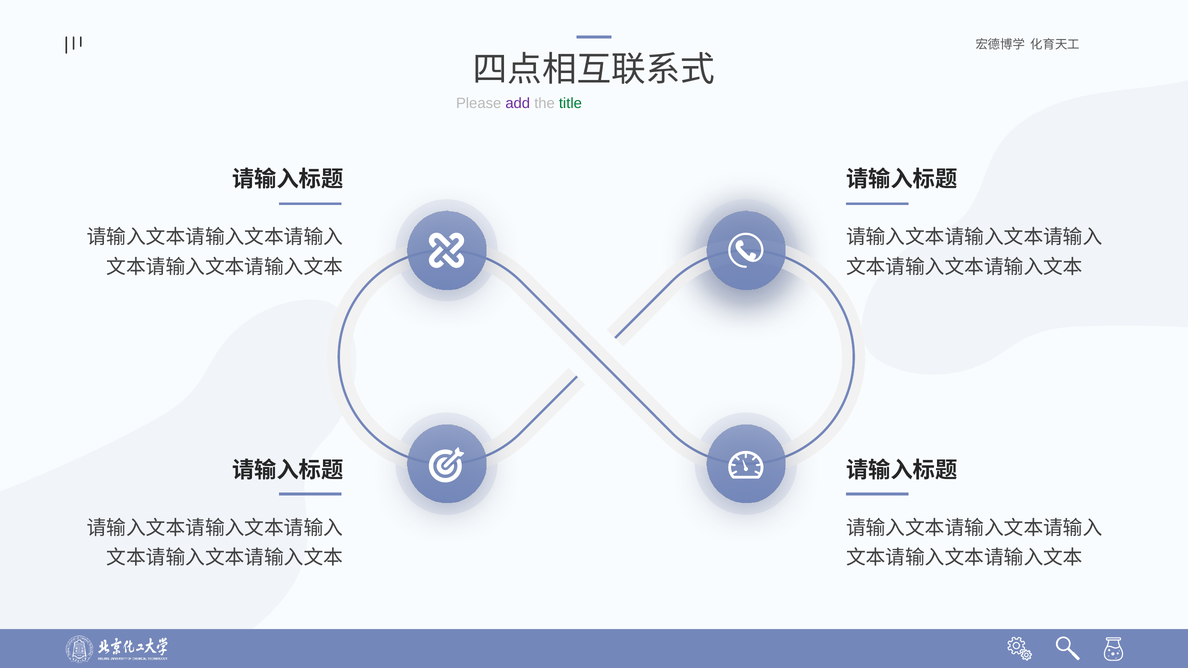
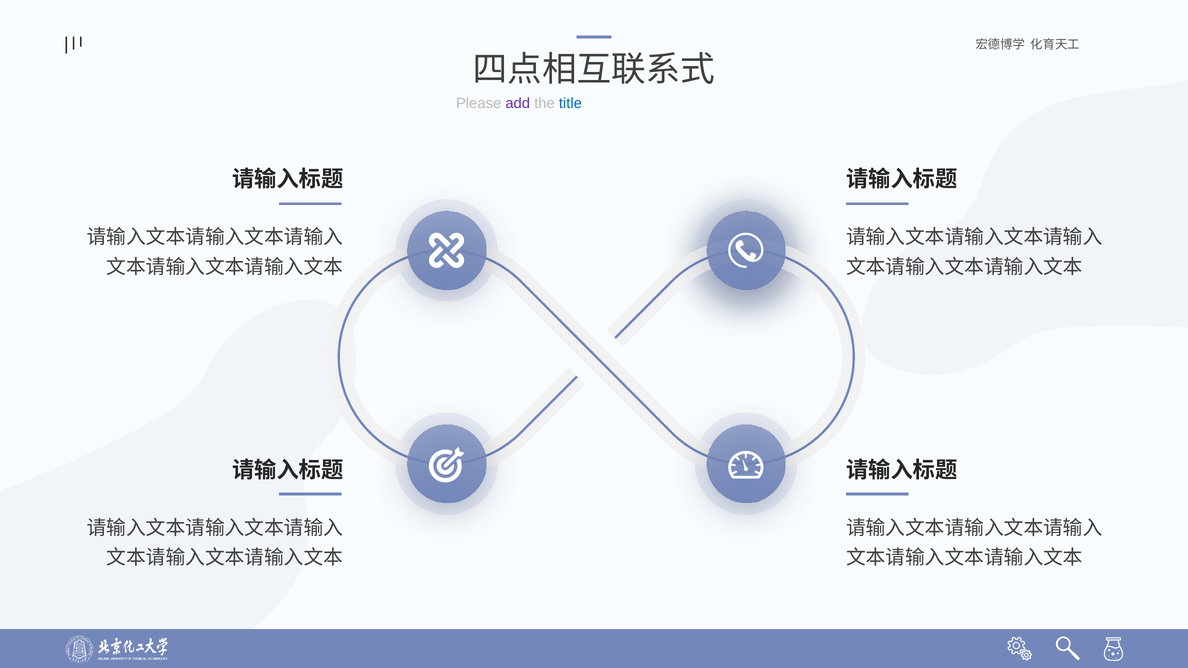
title colour: green -> blue
